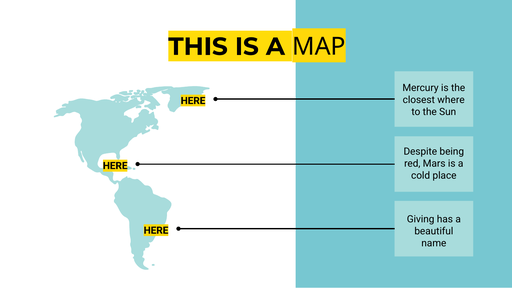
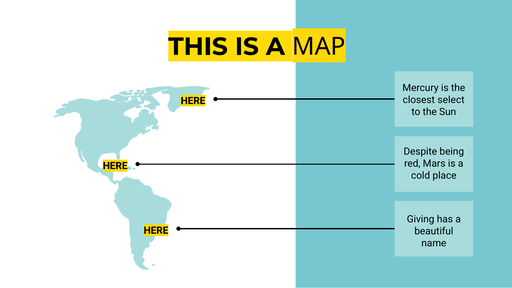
where: where -> select
